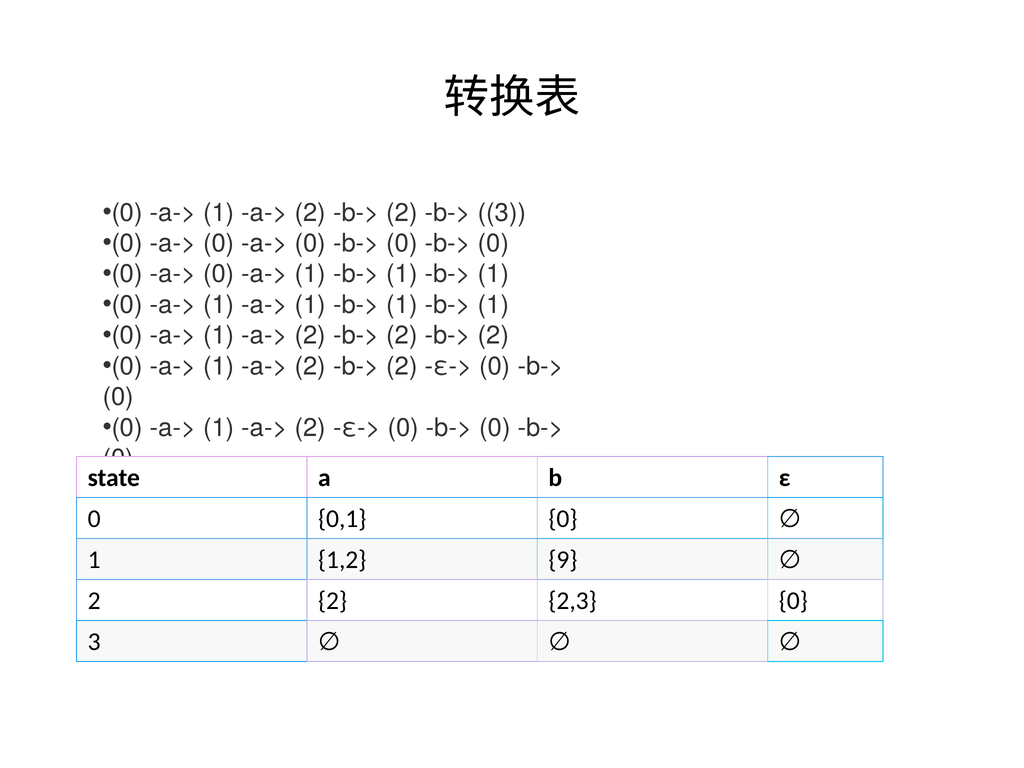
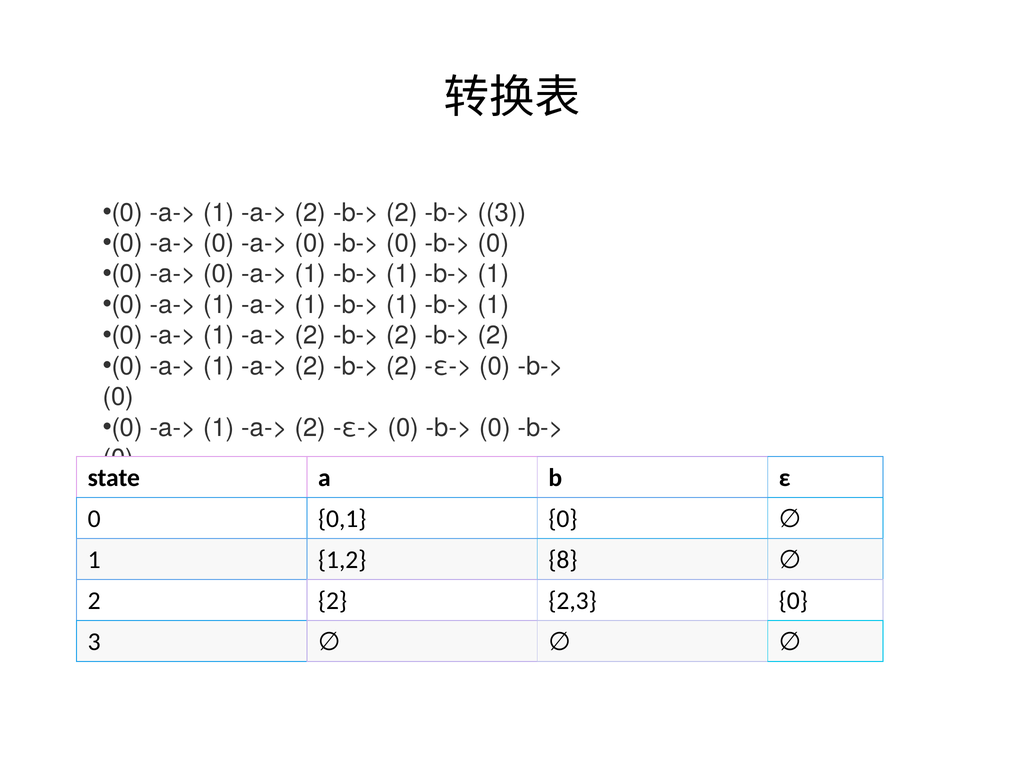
9: 9 -> 8
